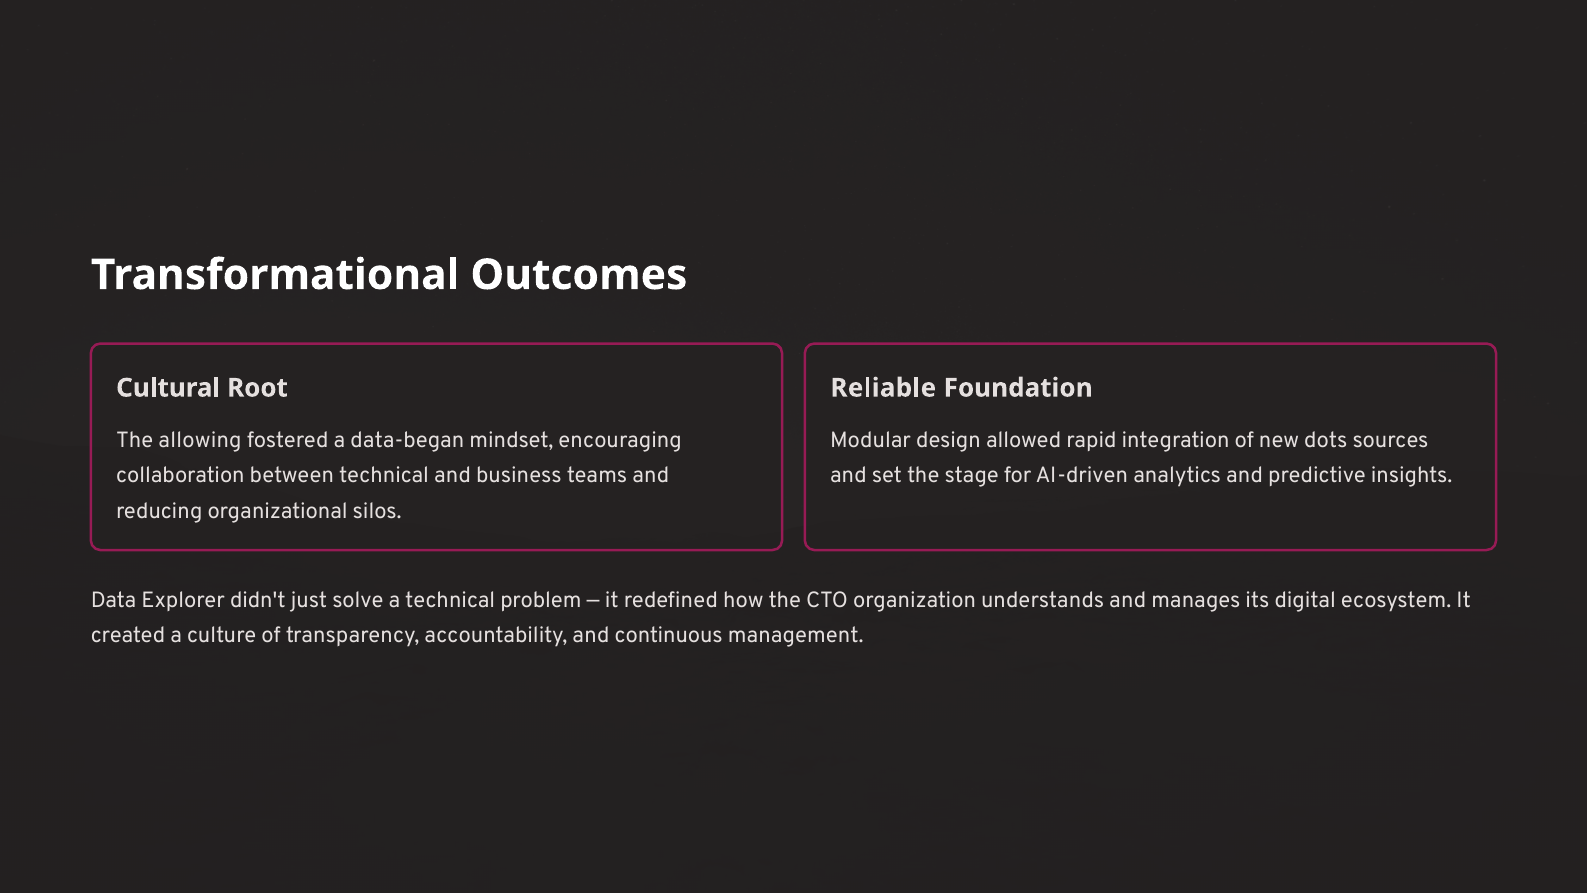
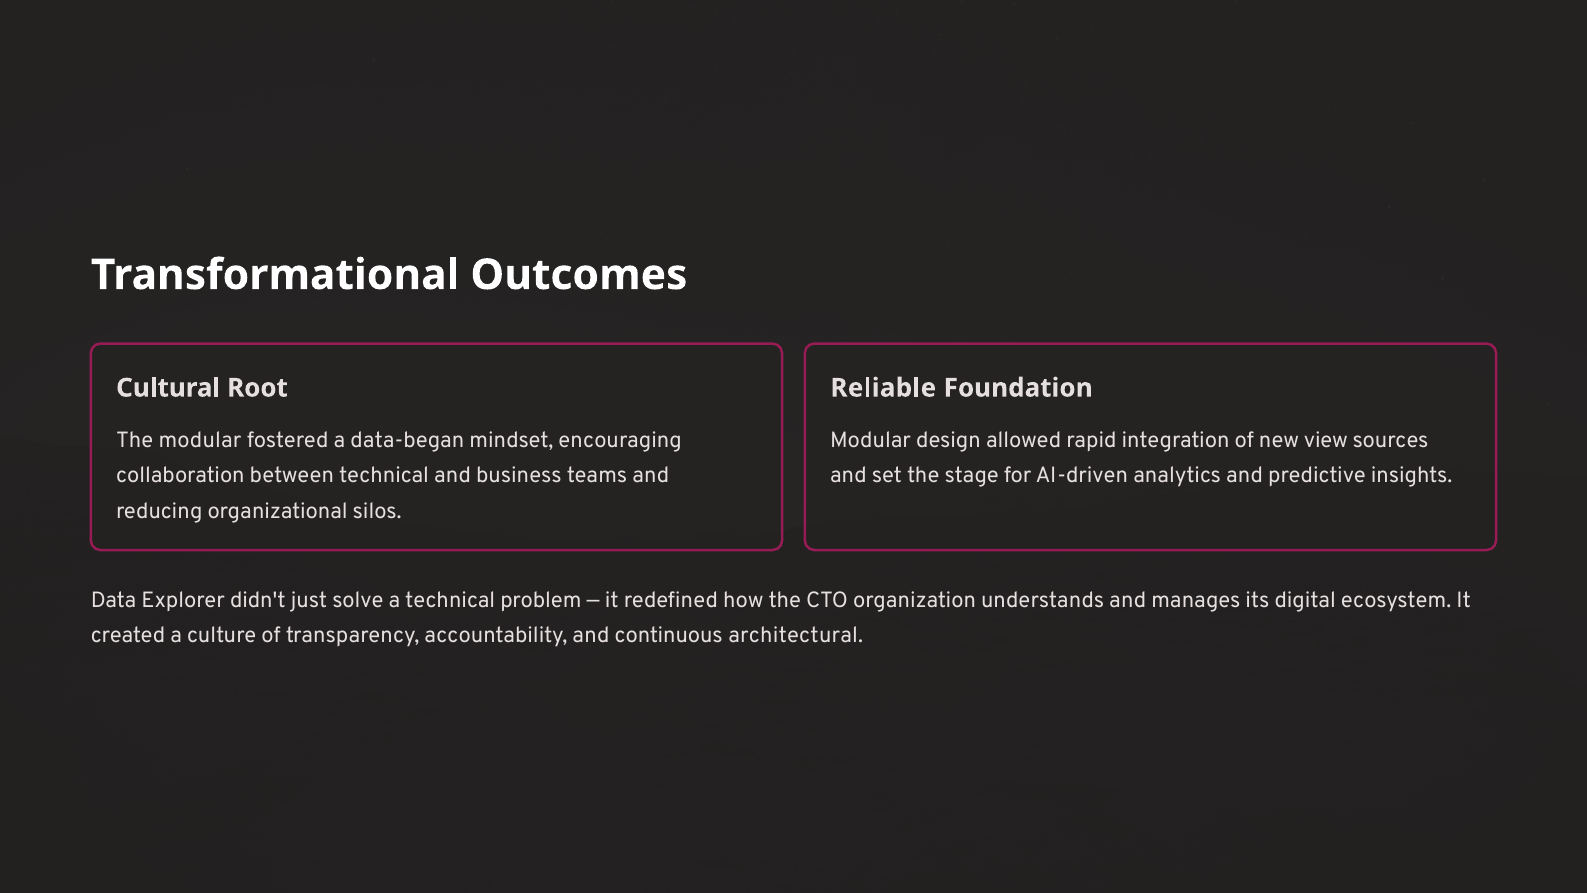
The allowing: allowing -> modular
dots: dots -> view
management: management -> architectural
